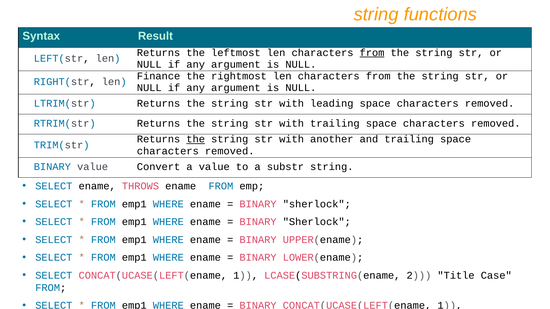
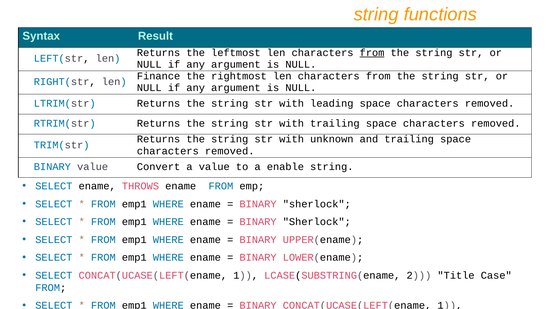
the at (196, 139) underline: present -> none
another: another -> unknown
substr: substr -> enable
